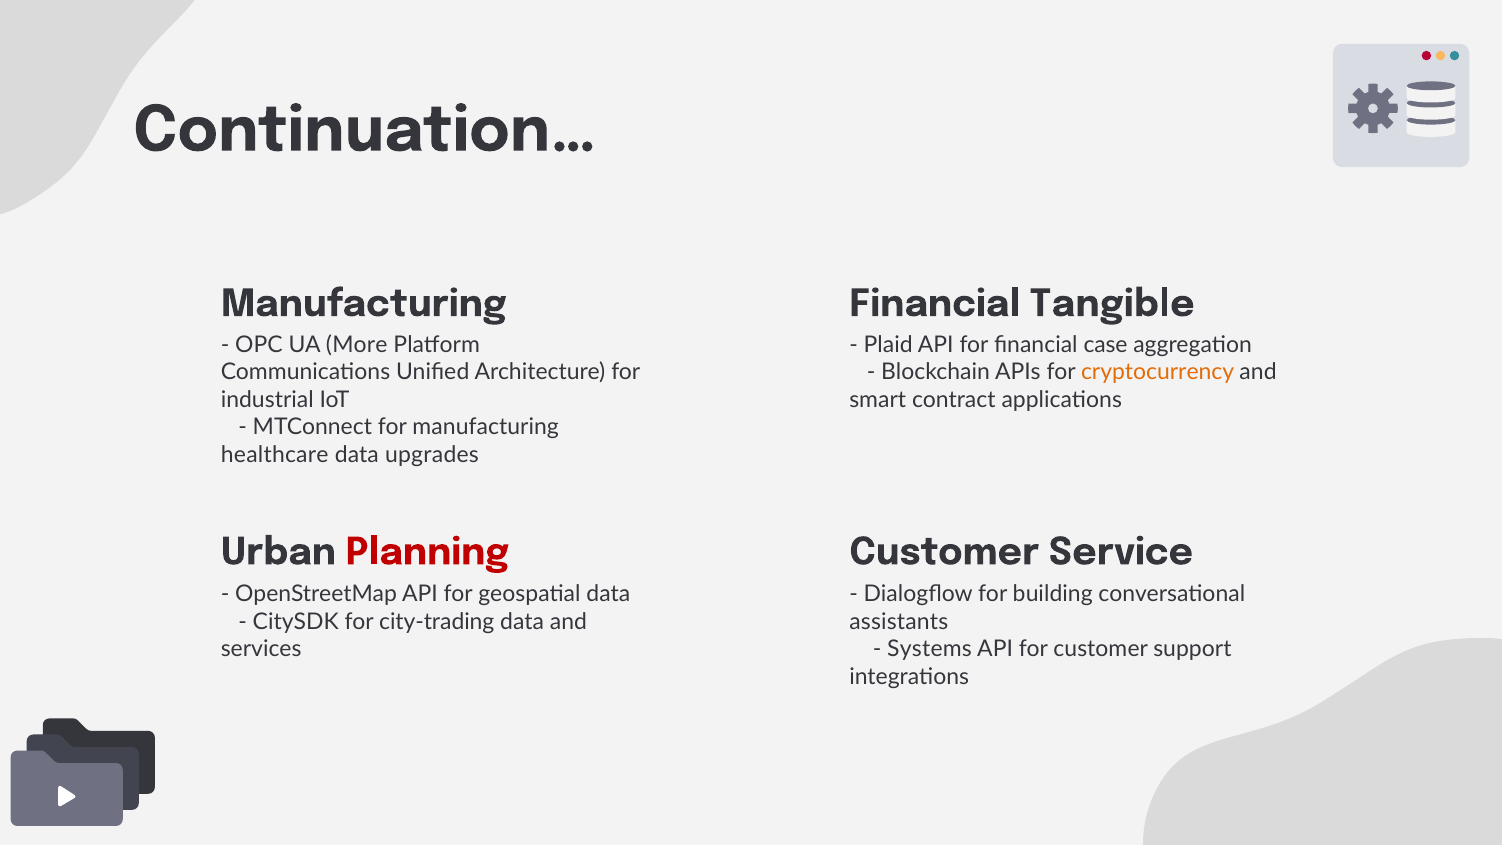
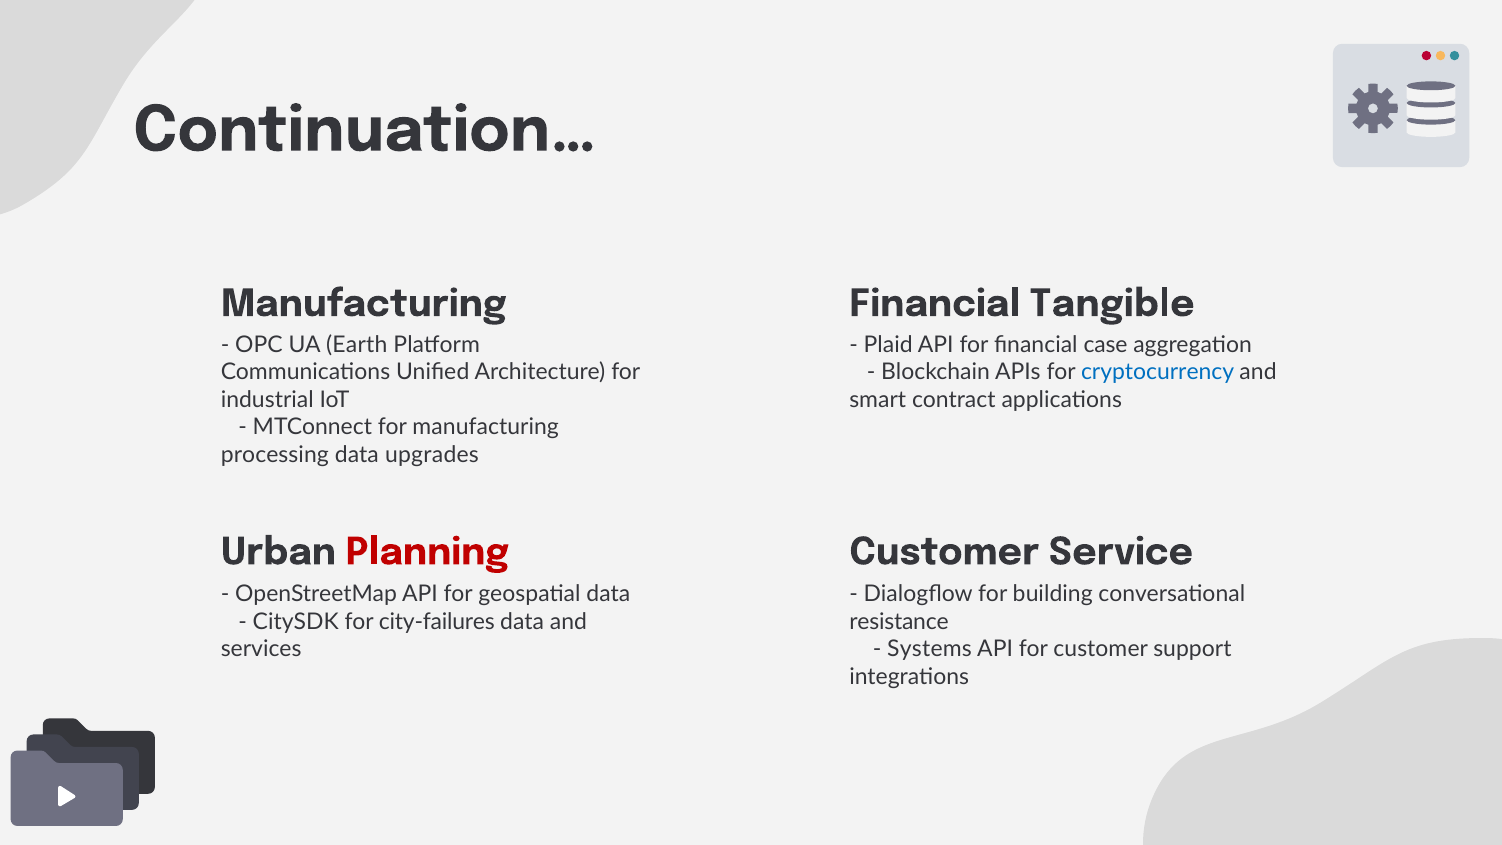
More: More -> Earth
cryptocurrency colour: orange -> blue
healthcare: healthcare -> processing
city-trading: city-trading -> city-failures
assistants: assistants -> resistance
